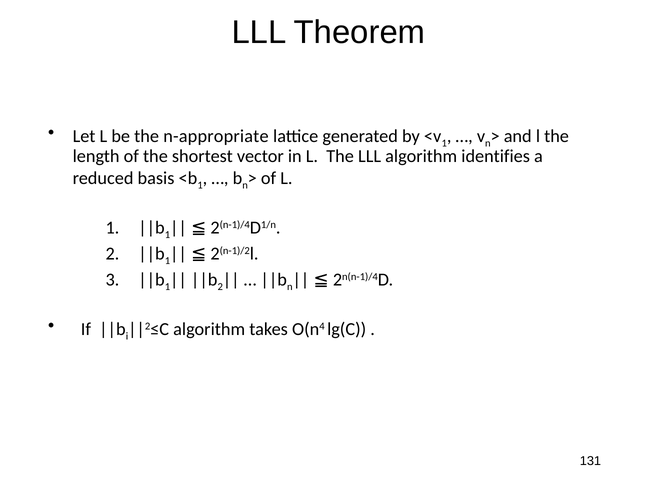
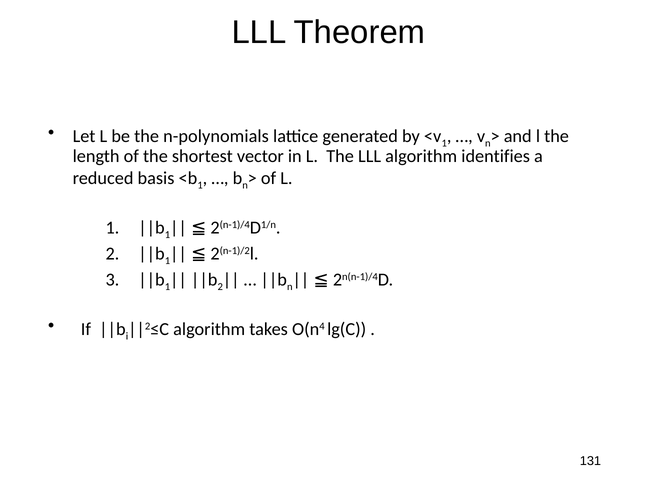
n-appropriate: n-appropriate -> n-polynomials
